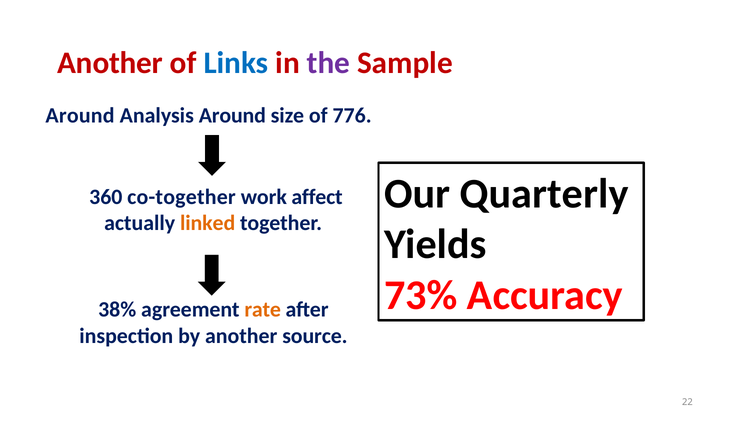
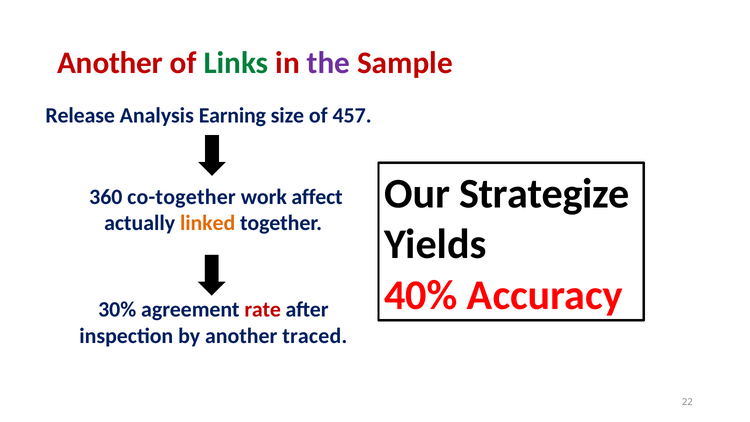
Links colour: blue -> green
Around at (80, 115): Around -> Release
Analysis Around: Around -> Earning
776: 776 -> 457
Quarterly: Quarterly -> Strategize
73%: 73% -> 40%
38%: 38% -> 30%
rate colour: orange -> red
source: source -> traced
